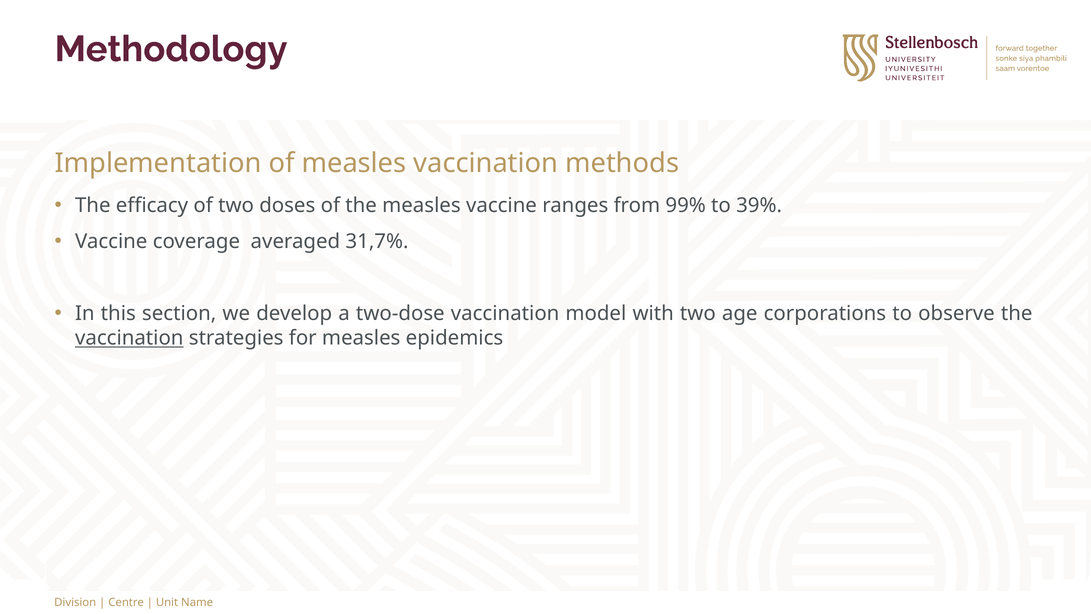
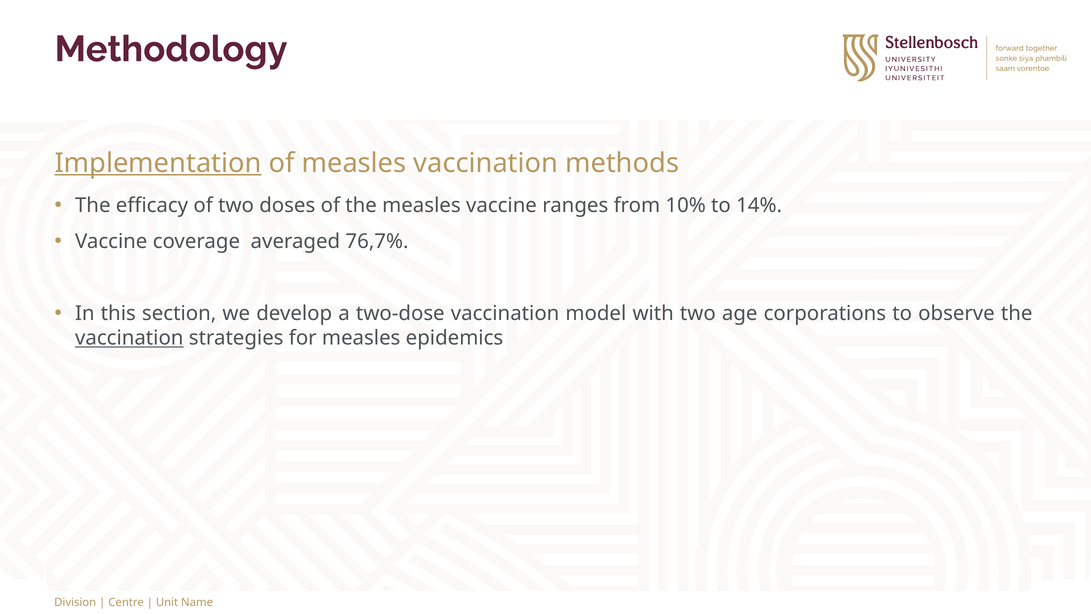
Implementation underline: none -> present
99%: 99% -> 10%
39%: 39% -> 14%
31,7%: 31,7% -> 76,7%
